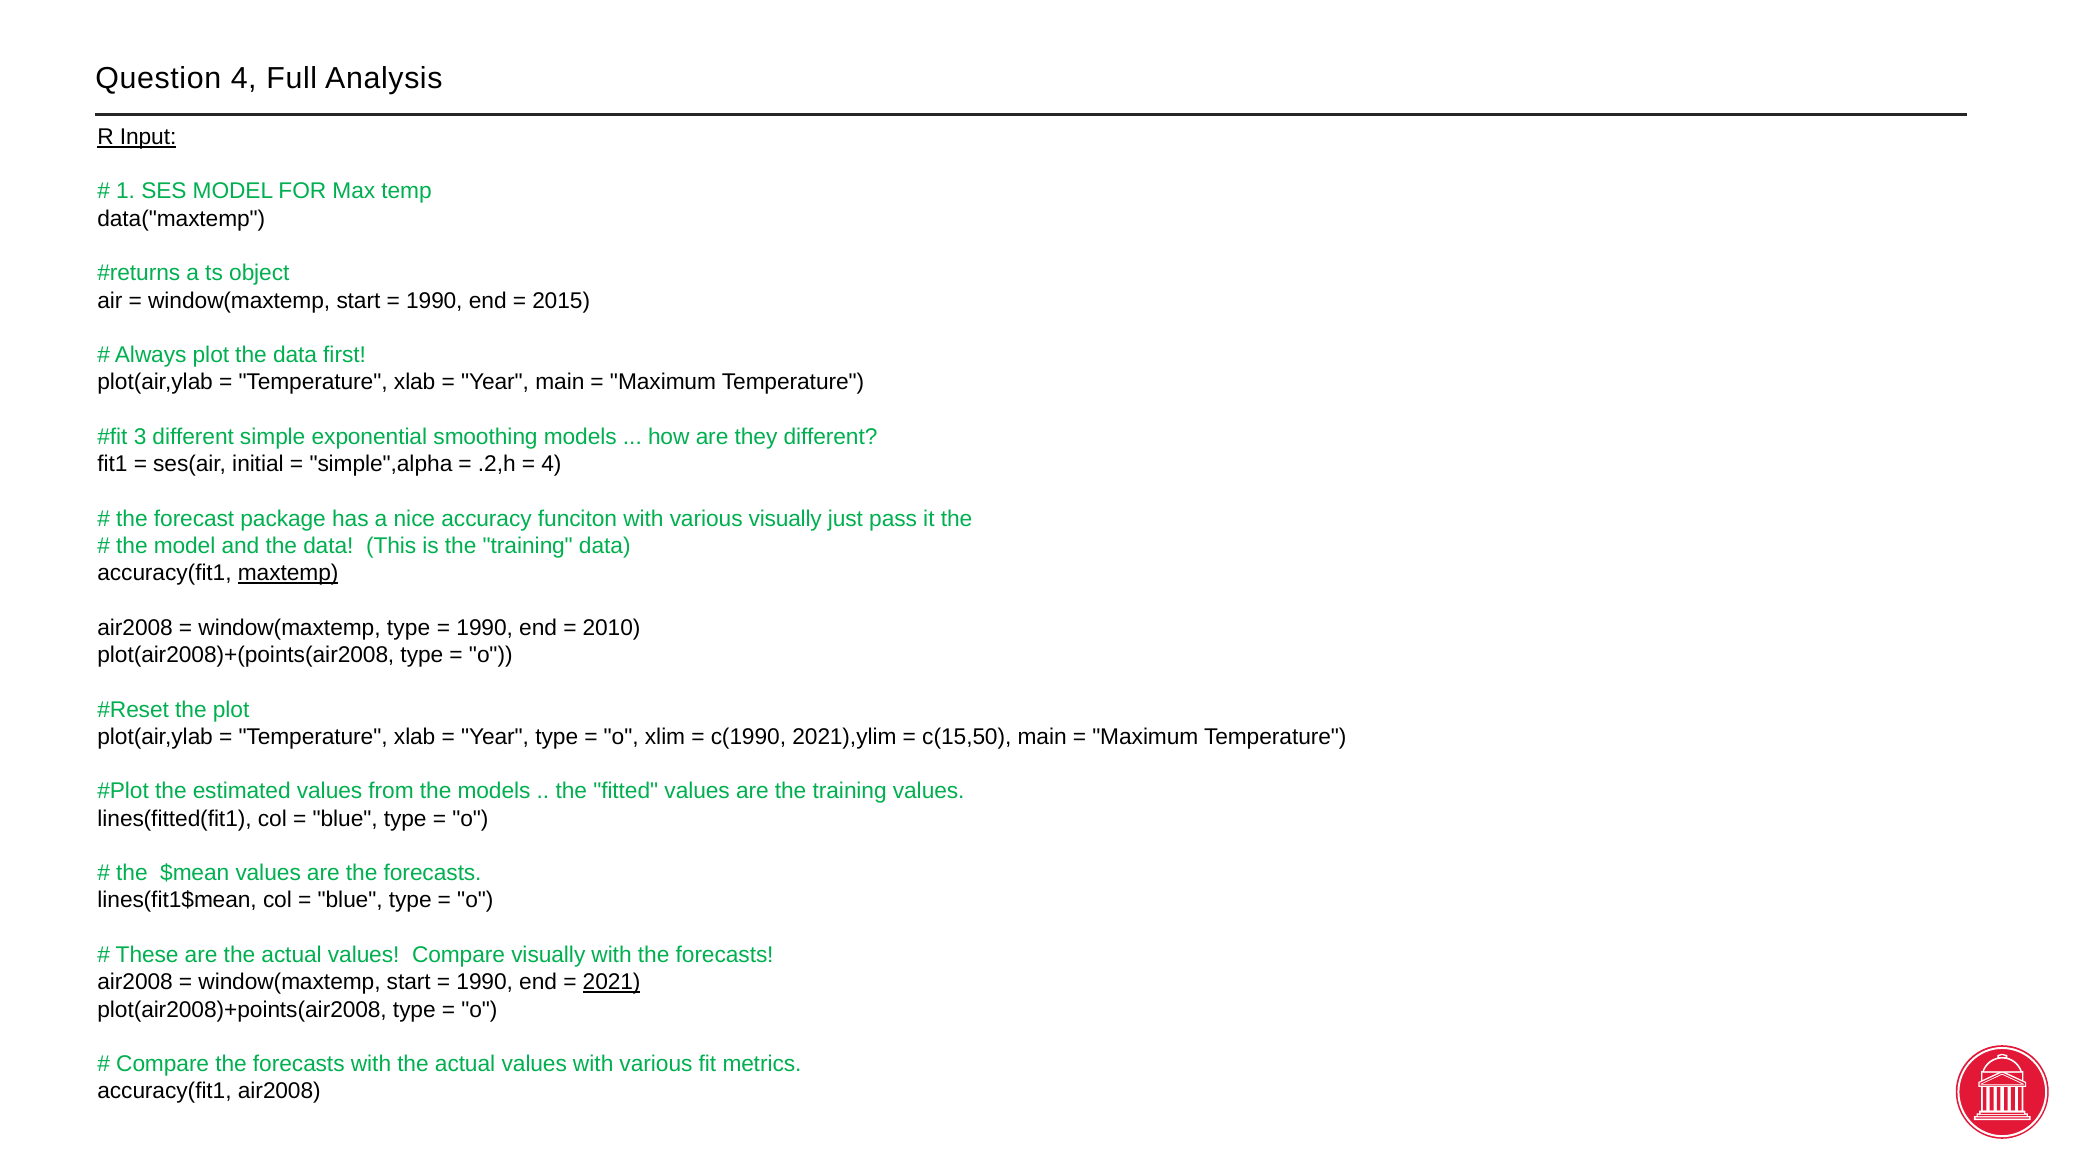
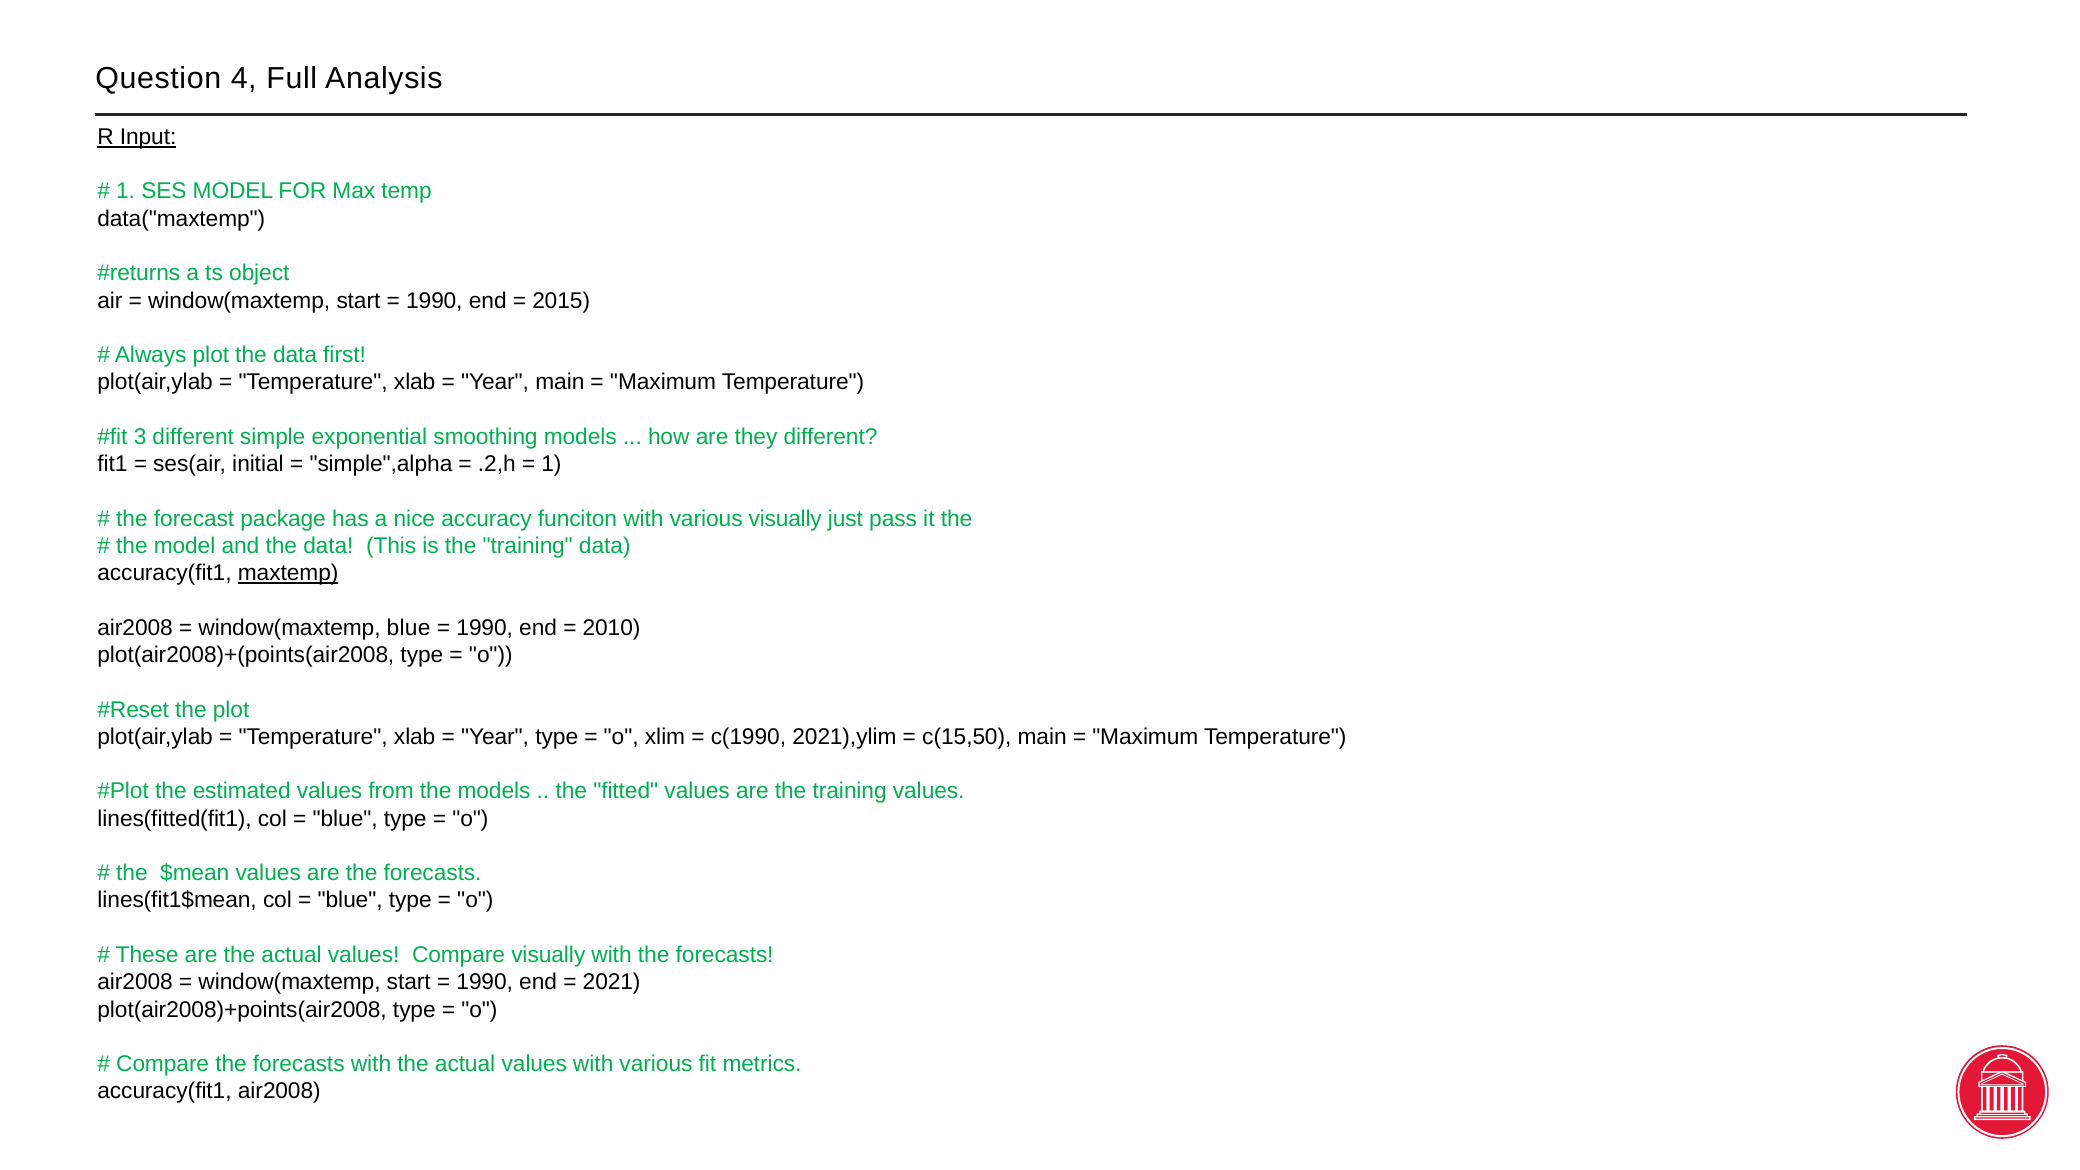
4 at (551, 464): 4 -> 1
window(maxtemp type: type -> blue
2021 underline: present -> none
